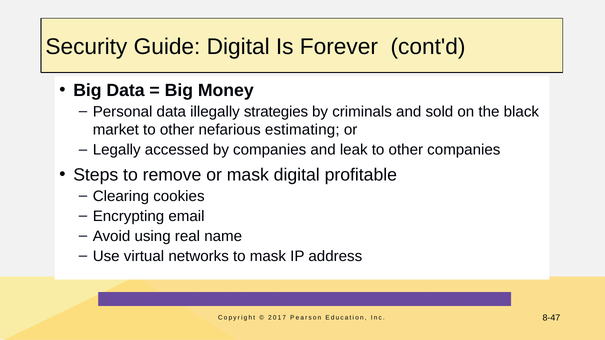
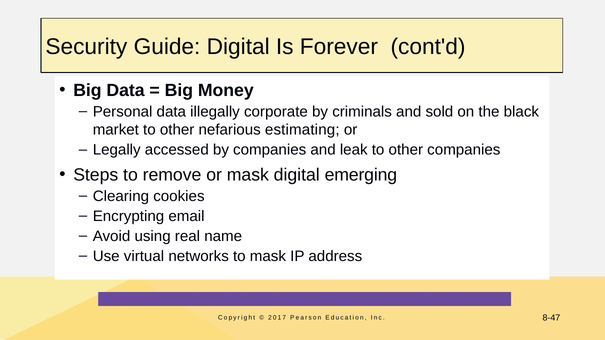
strategies: strategies -> corporate
profitable: profitable -> emerging
